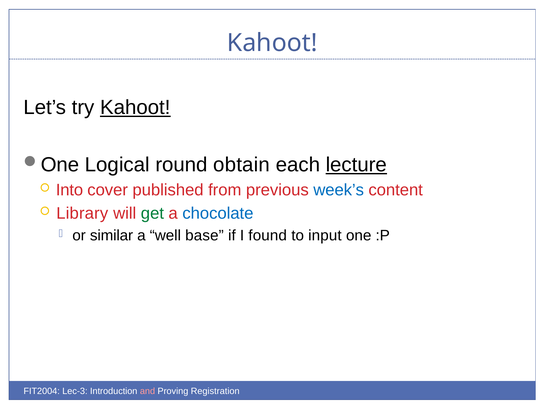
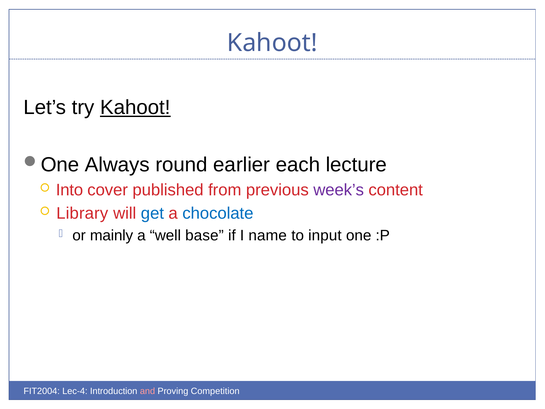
Logical: Logical -> Always
obtain: obtain -> earlier
lecture underline: present -> none
week’s colour: blue -> purple
get colour: green -> blue
similar: similar -> mainly
found: found -> name
Lec-3: Lec-3 -> Lec-4
Registration: Registration -> Competition
